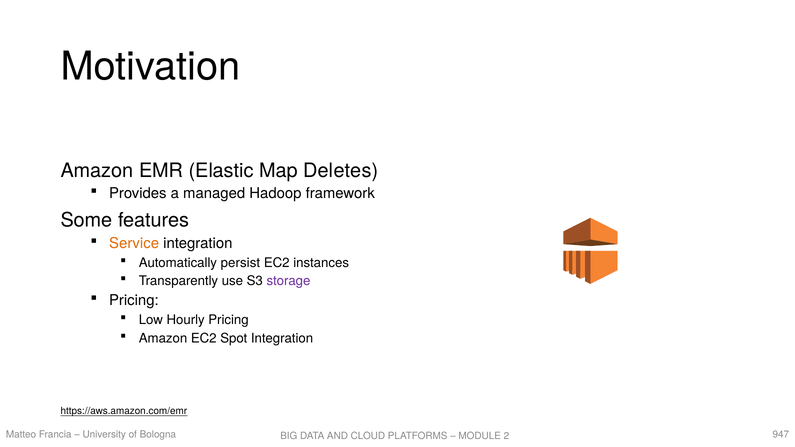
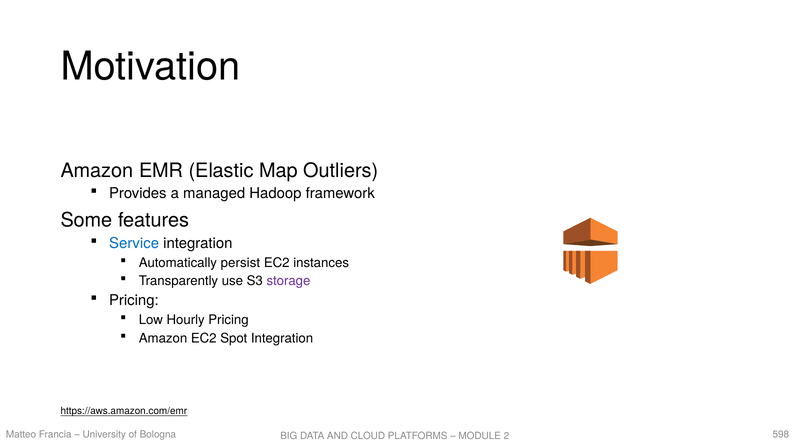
Deletes: Deletes -> Outliers
Service colour: orange -> blue
947: 947 -> 598
